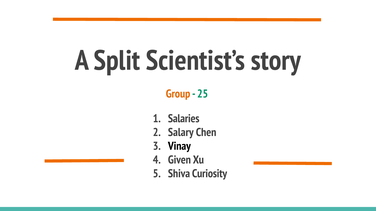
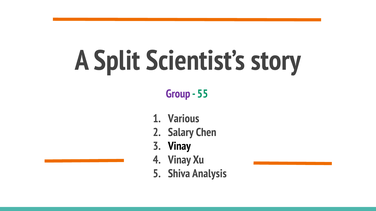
Group colour: orange -> purple
25: 25 -> 55
Salaries: Salaries -> Various
Given at (179, 160): Given -> Vinay
Curiosity: Curiosity -> Analysis
